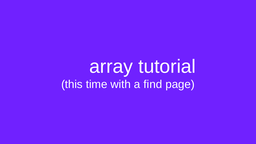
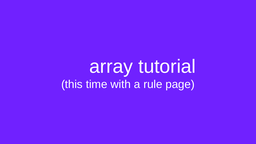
find: find -> rule
